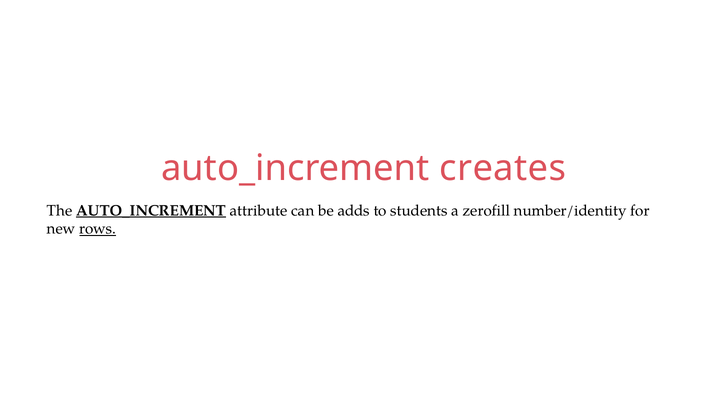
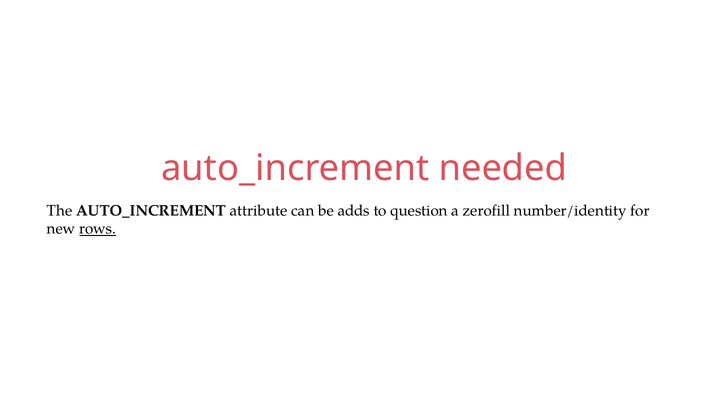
creates: creates -> needed
AUTO_INCREMENT at (151, 210) underline: present -> none
students: students -> question
